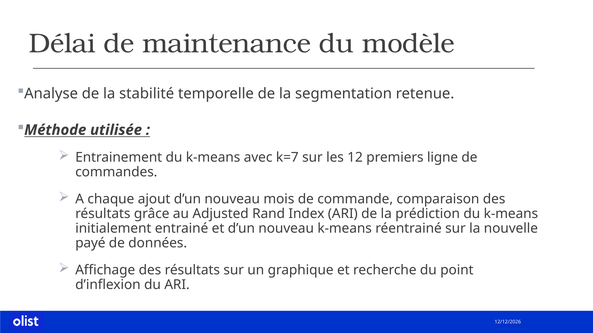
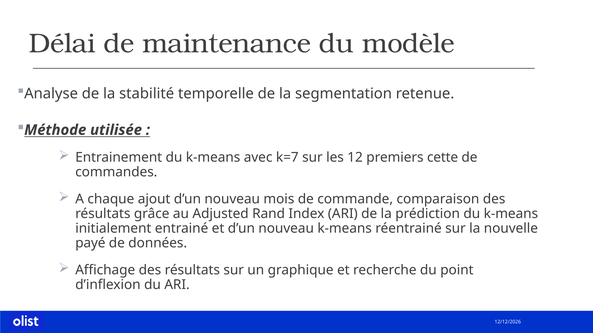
ligne: ligne -> cette
